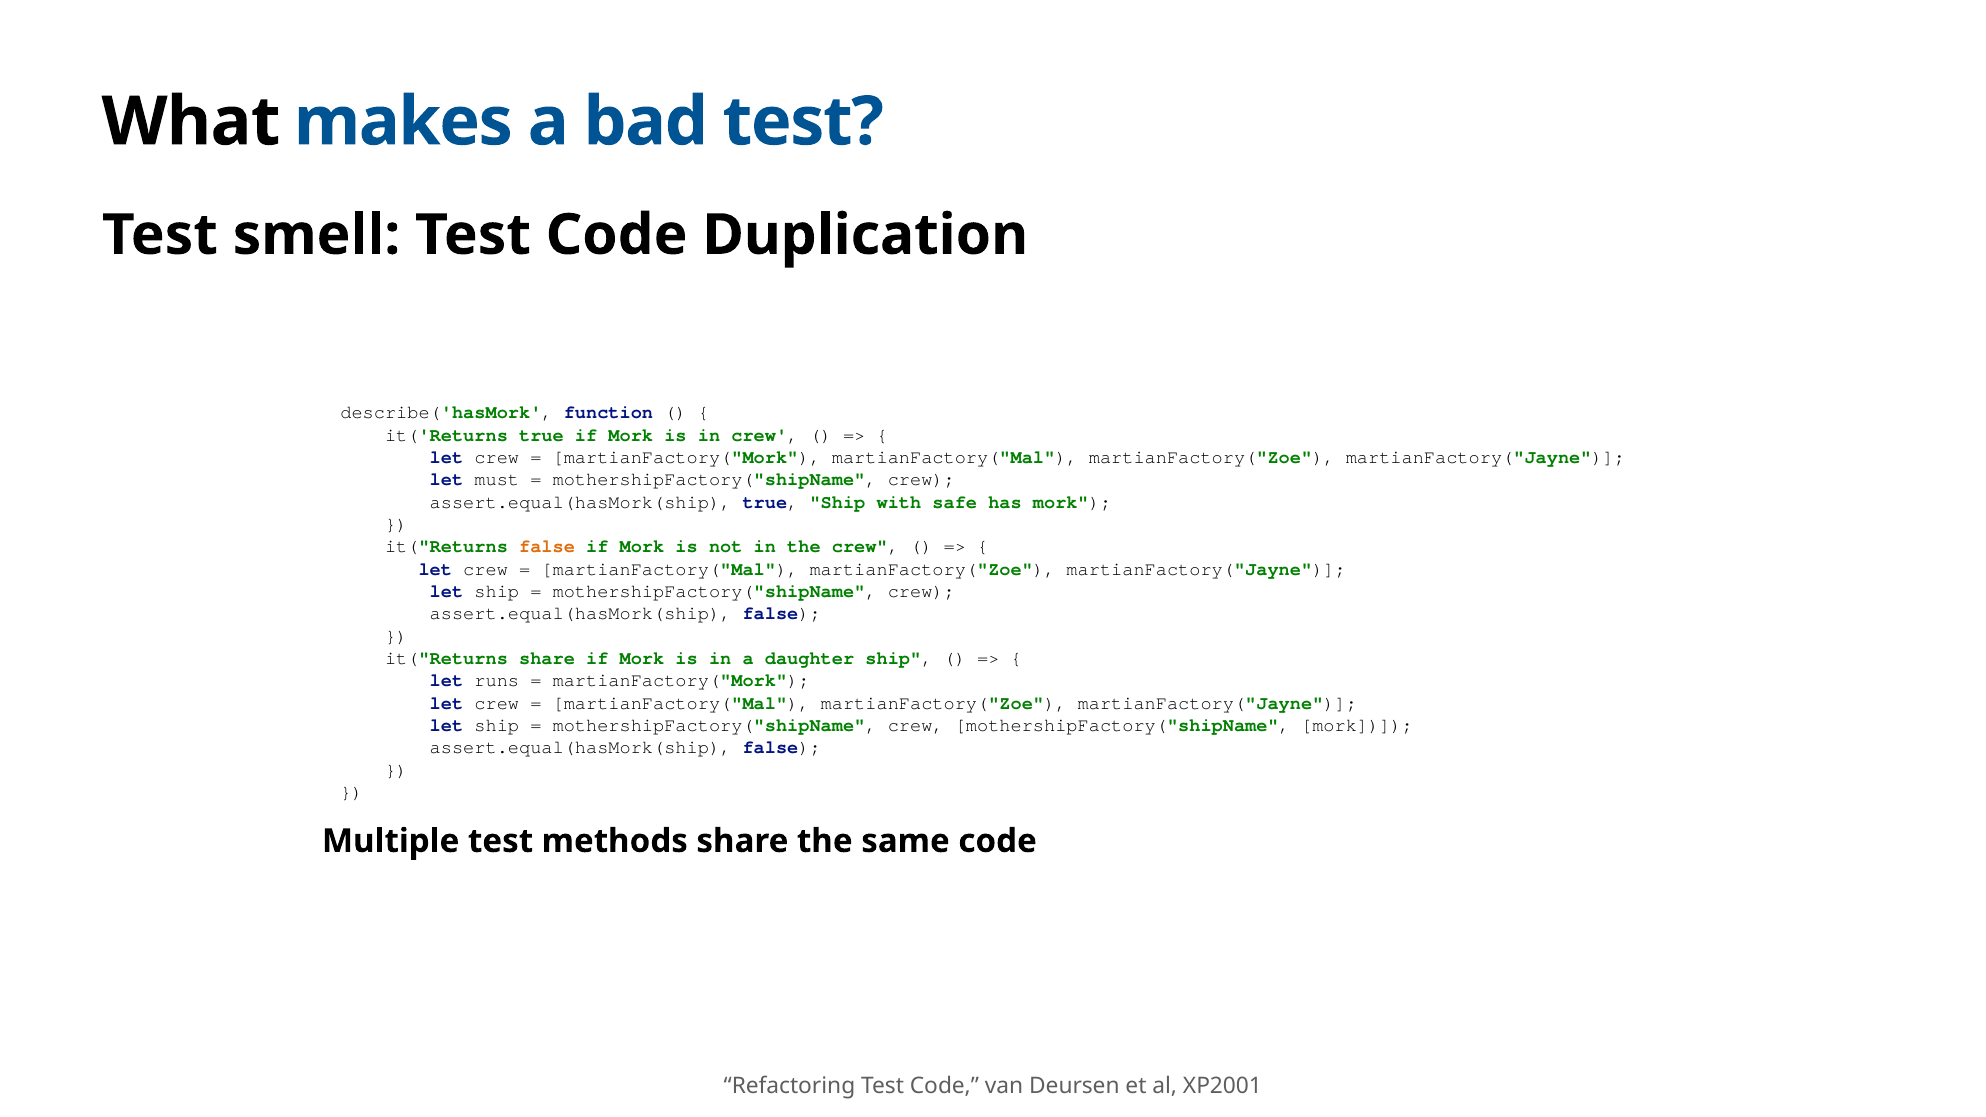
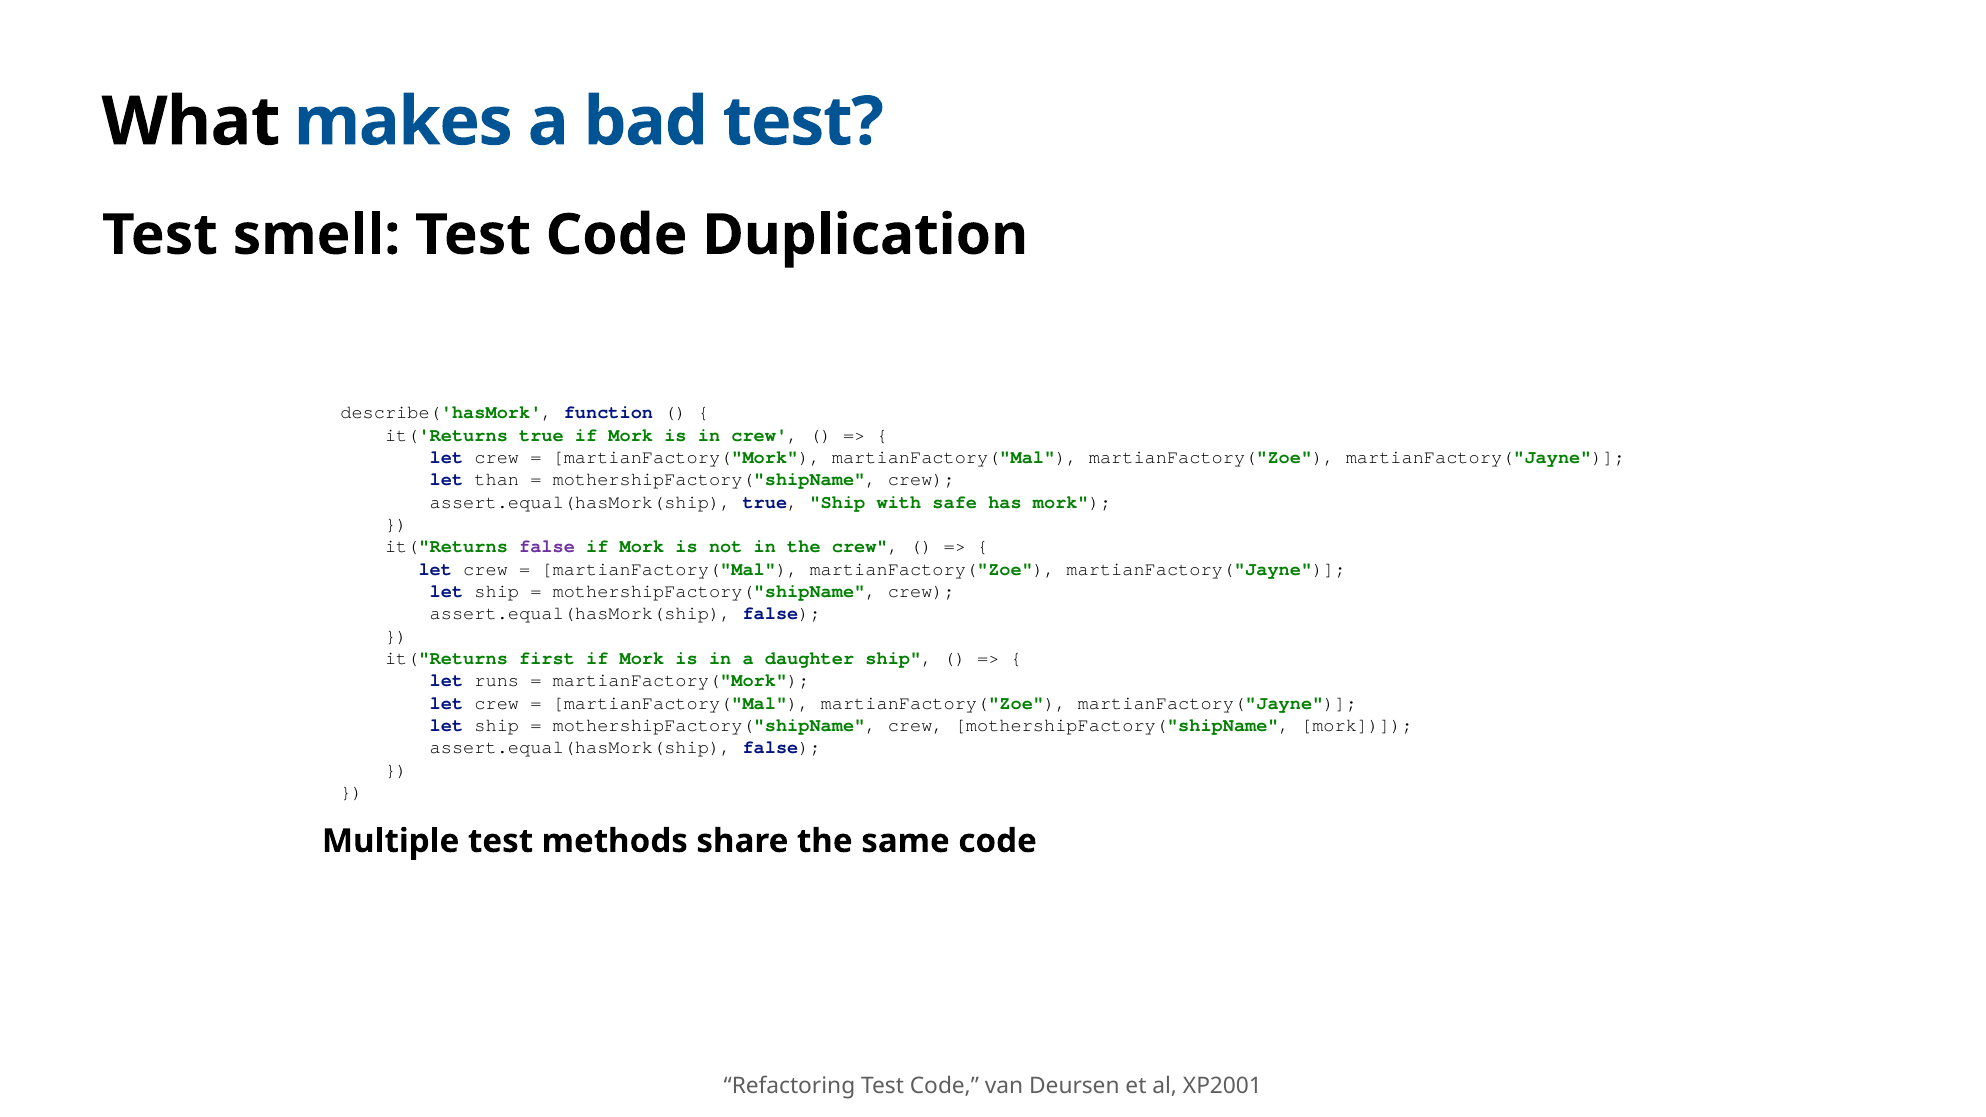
must: must -> than
false at (547, 547) colour: orange -> purple
it("Returns share: share -> first
